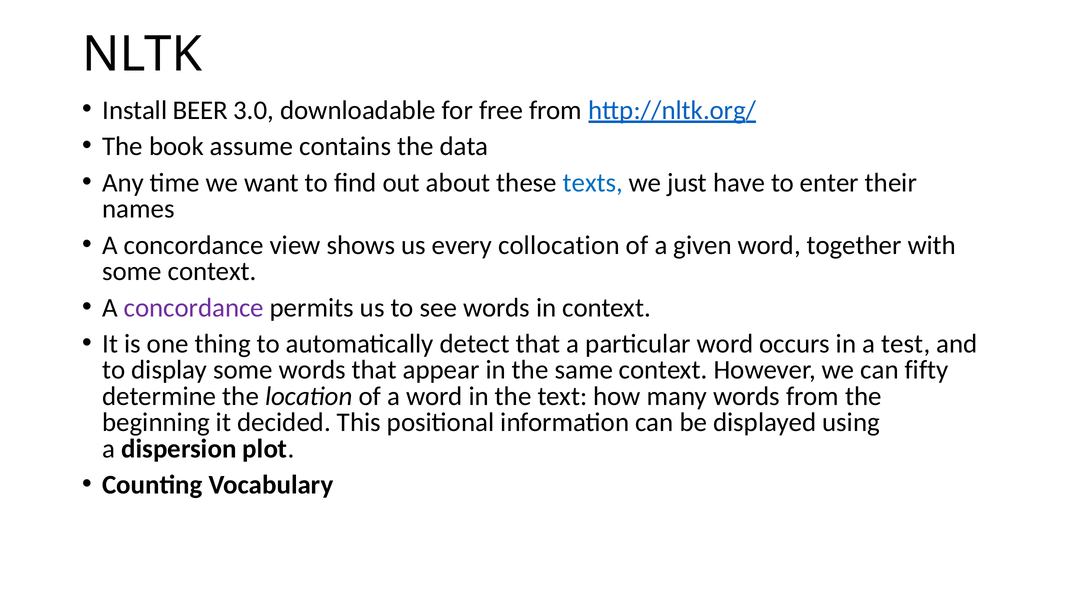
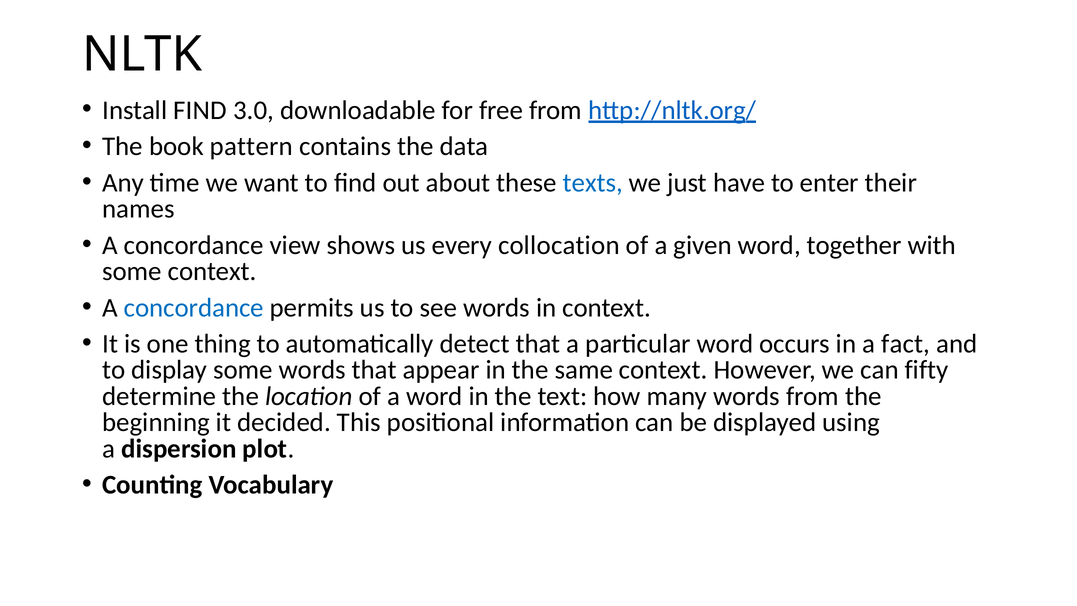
Install BEER: BEER -> FIND
assume: assume -> pattern
concordance at (194, 308) colour: purple -> blue
test: test -> fact
